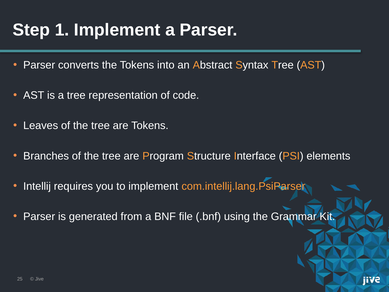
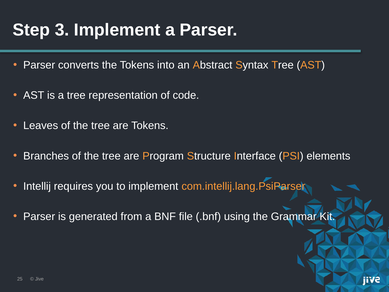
1: 1 -> 3
